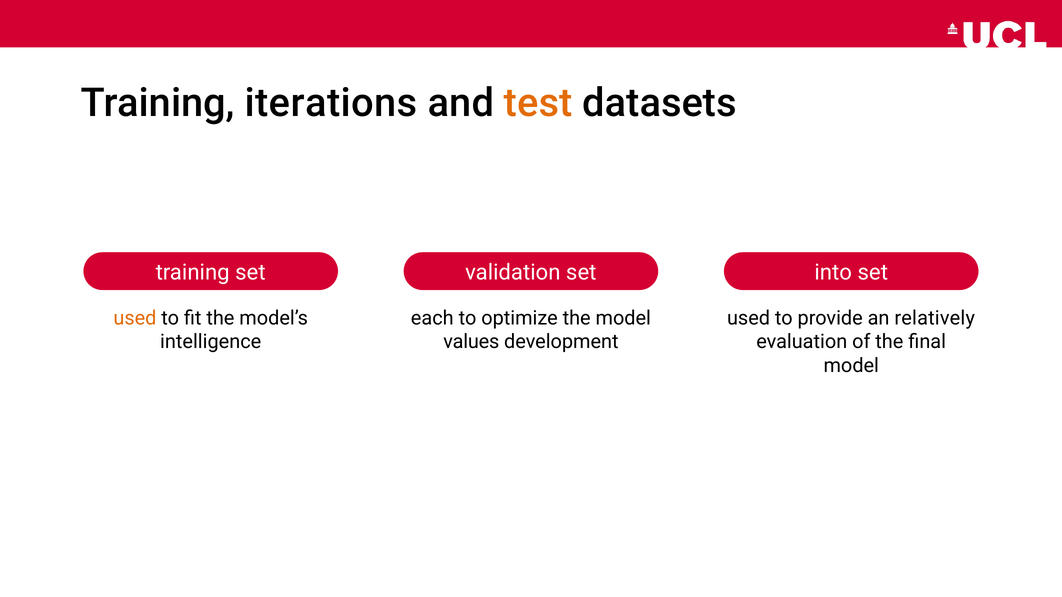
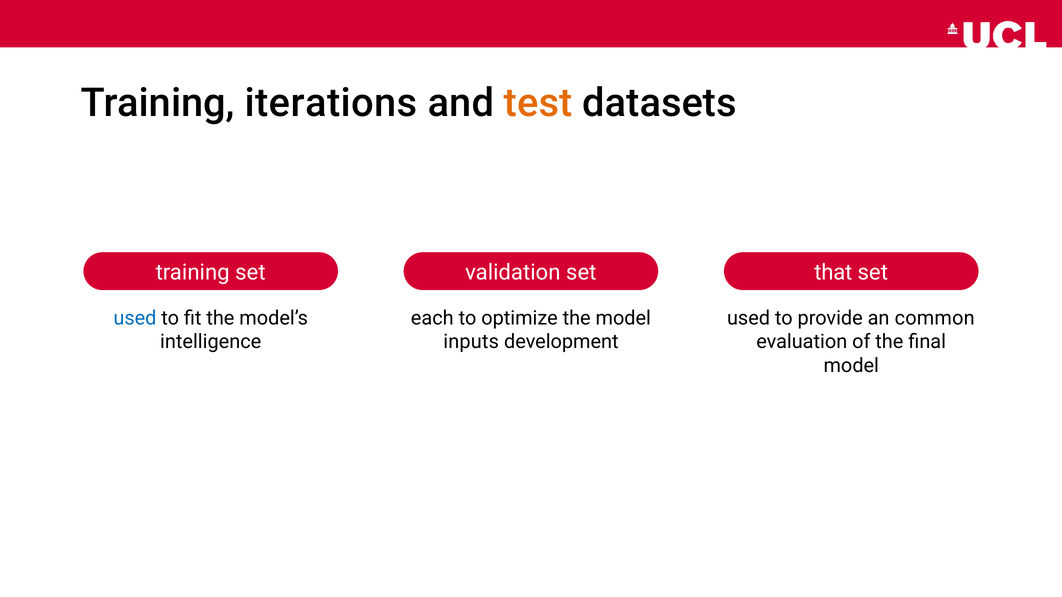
into: into -> that
used at (135, 318) colour: orange -> blue
relatively: relatively -> common
values: values -> inputs
